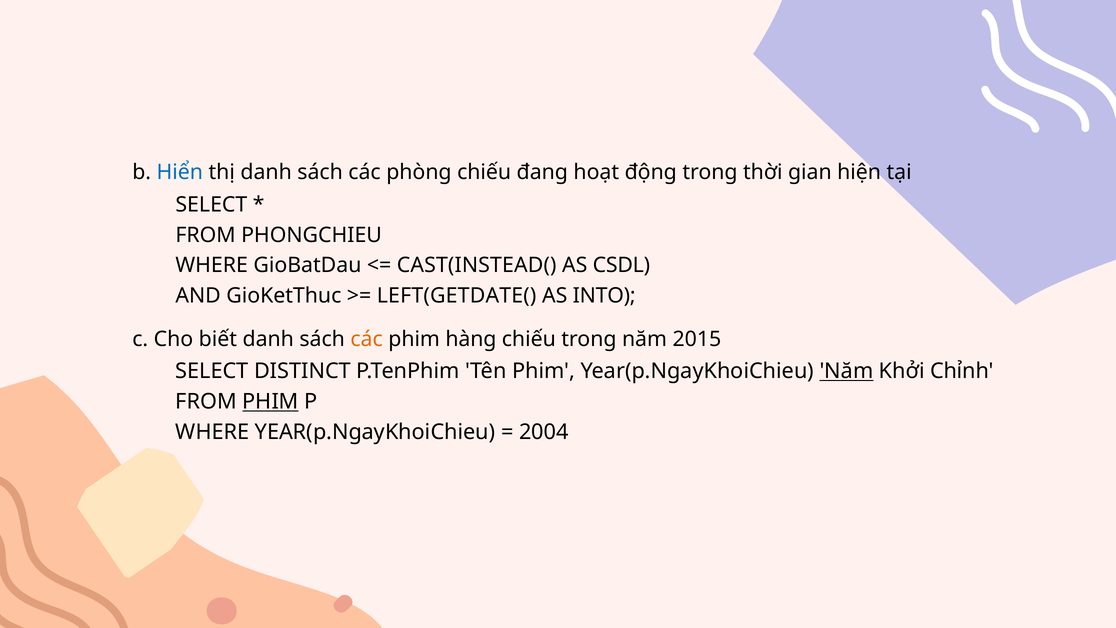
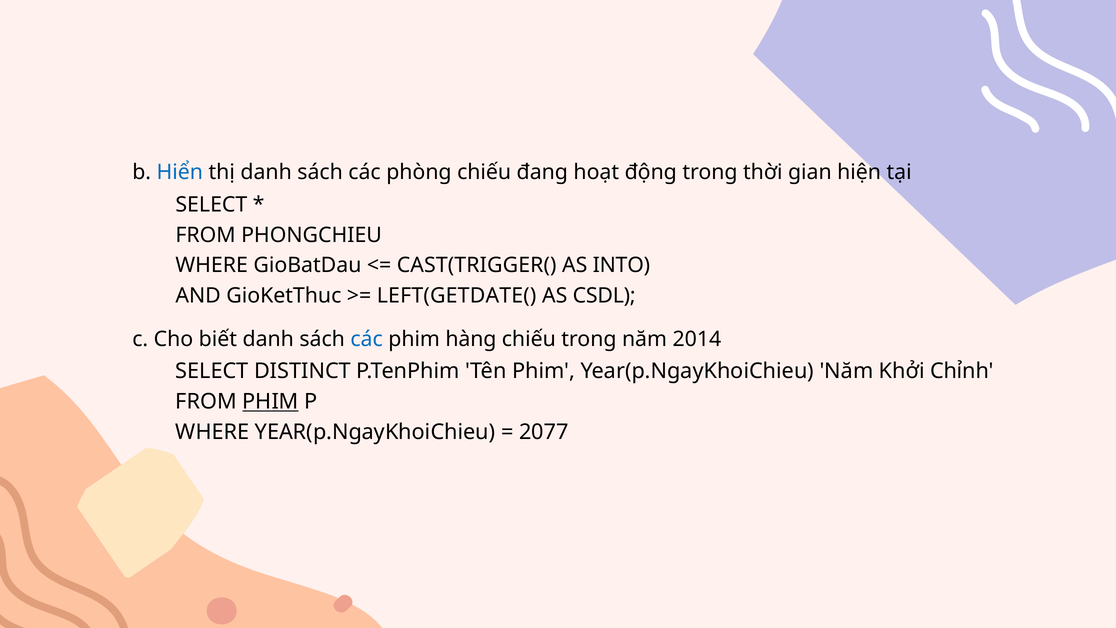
CAST(INSTEAD(: CAST(INSTEAD( -> CAST(TRIGGER(
CSDL: CSDL -> INTO
INTO: INTO -> CSDL
các at (367, 339) colour: orange -> blue
2015: 2015 -> 2014
Năm at (846, 371) underline: present -> none
2004: 2004 -> 2077
